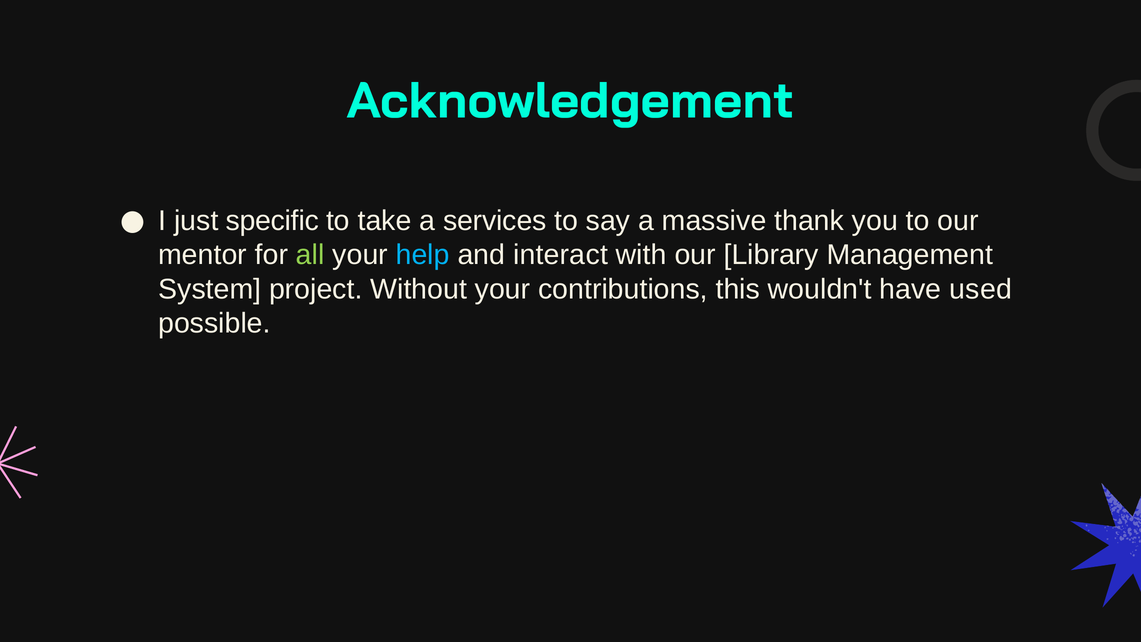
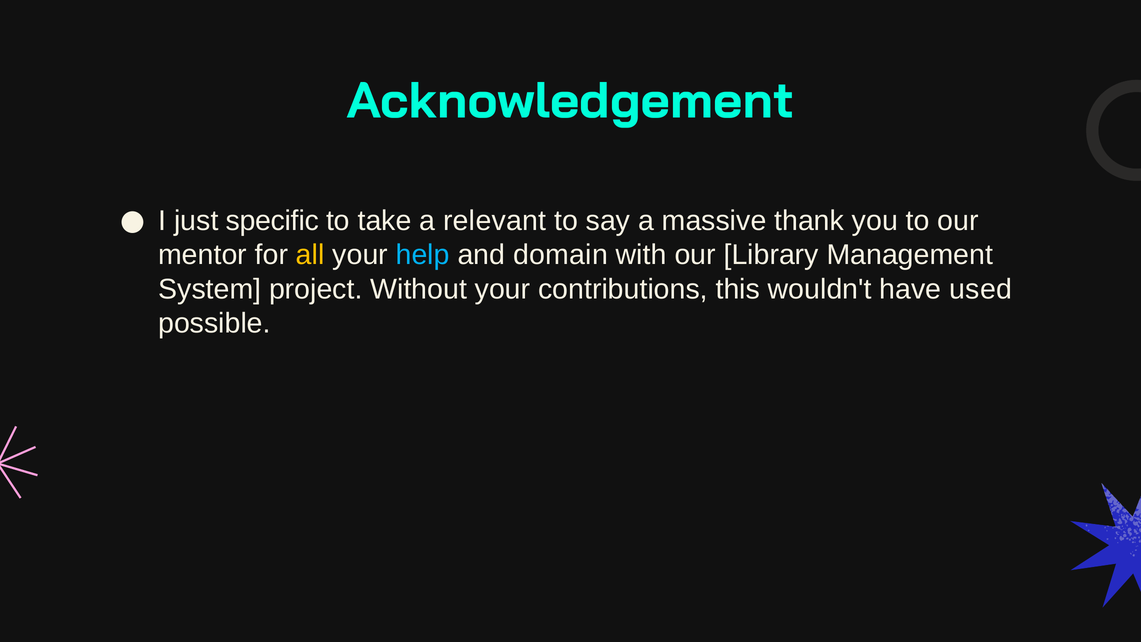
services: services -> relevant
all colour: light green -> yellow
interact: interact -> domain
